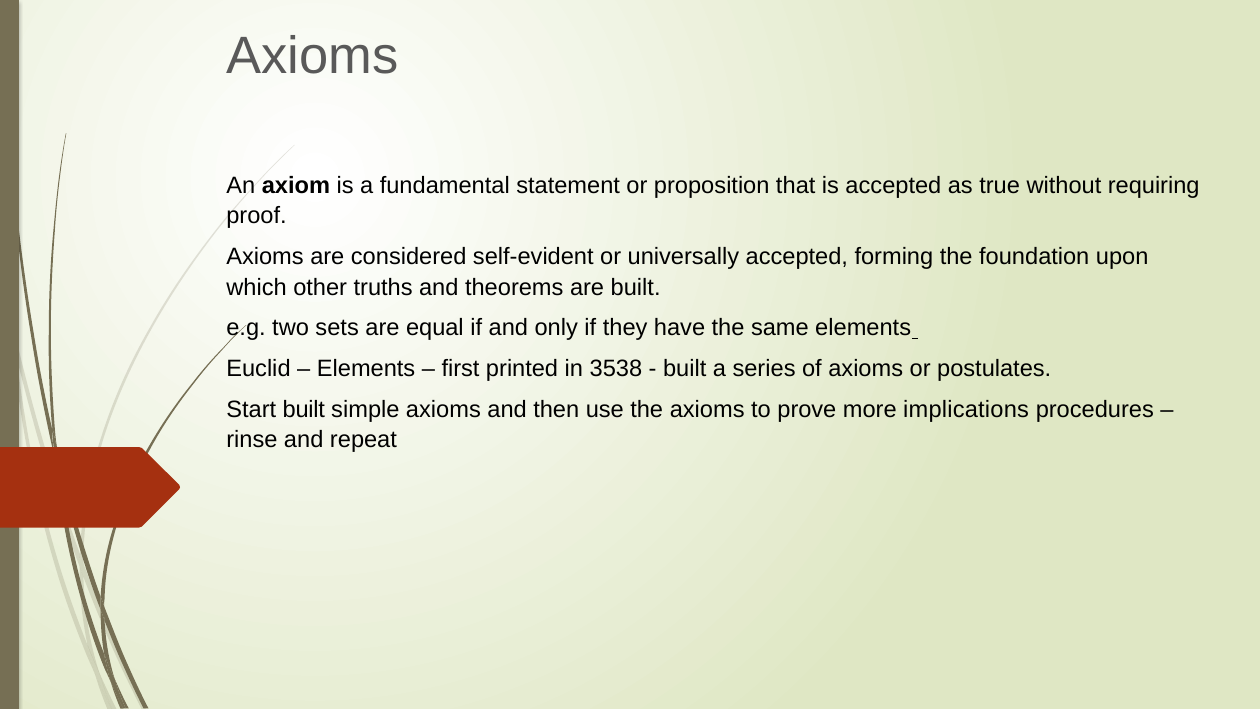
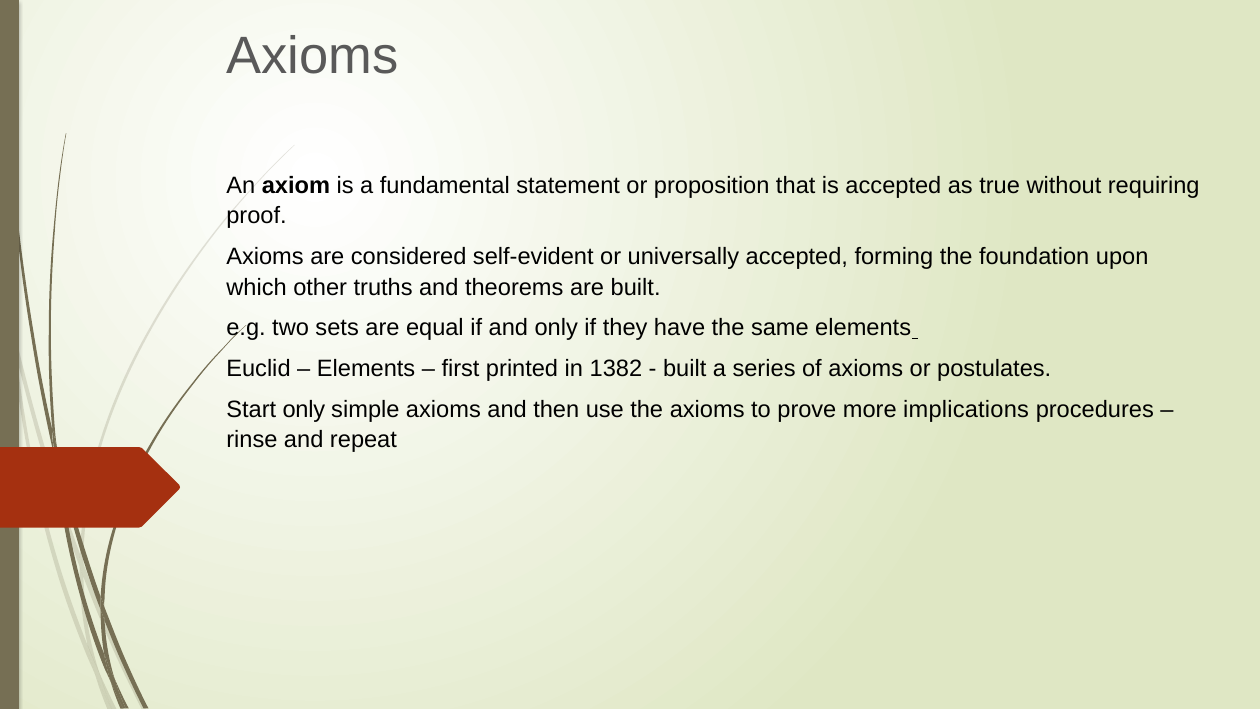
3538: 3538 -> 1382
Start built: built -> only
